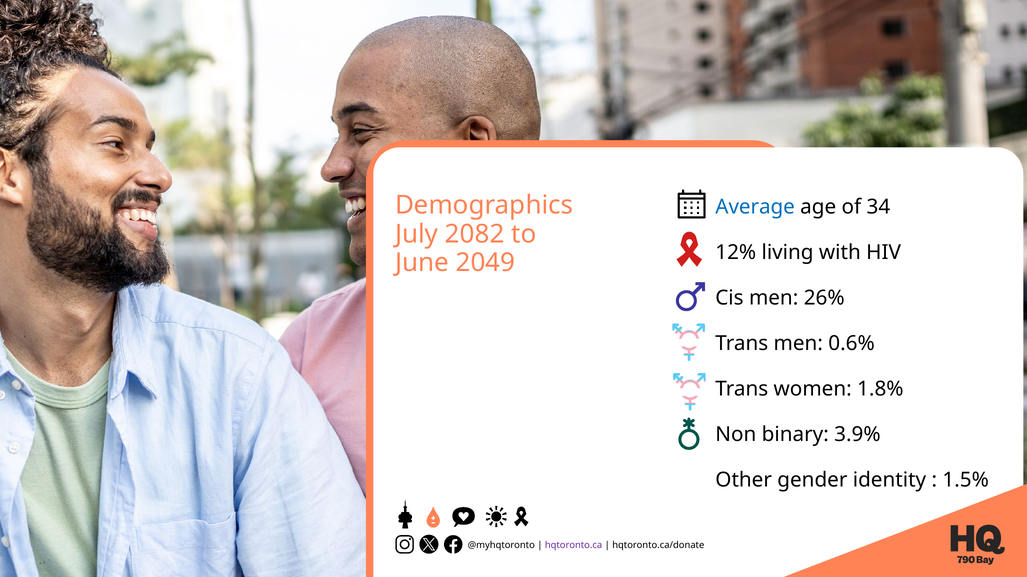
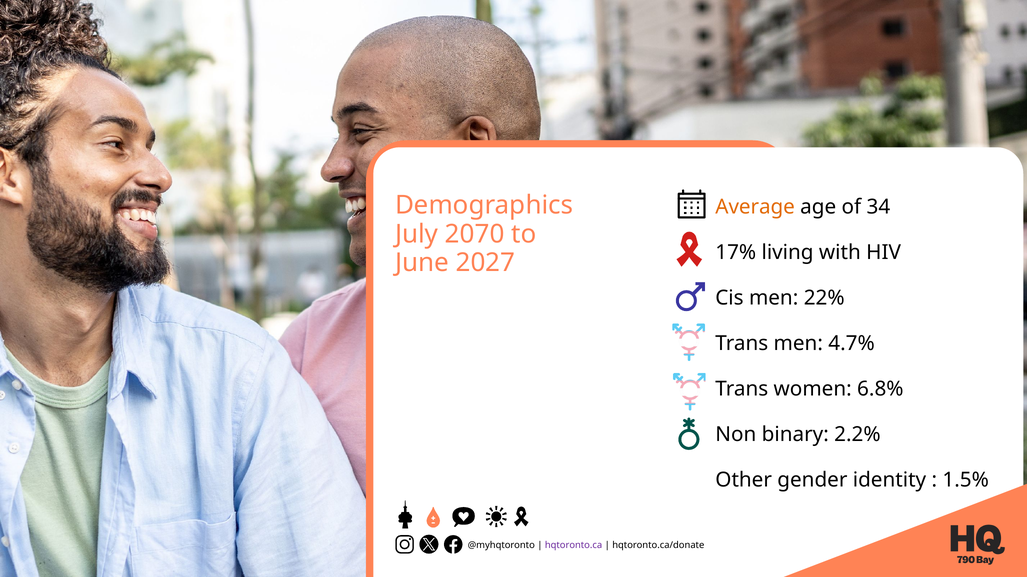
Average colour: blue -> orange
2082: 2082 -> 2070
12%: 12% -> 17%
2049: 2049 -> 2027
26%: 26% -> 22%
0.6%: 0.6% -> 4.7%
1.8%: 1.8% -> 6.8%
3.9%: 3.9% -> 2.2%
